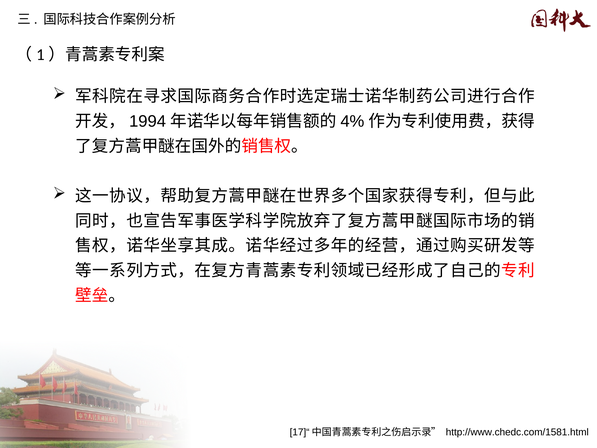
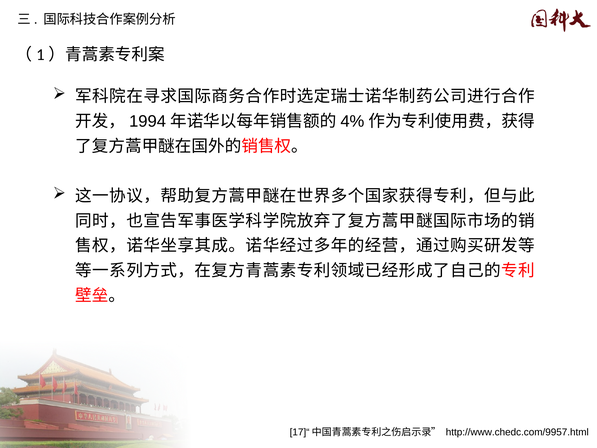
http://www.chedc.com/1581.html: http://www.chedc.com/1581.html -> http://www.chedc.com/9957.html
